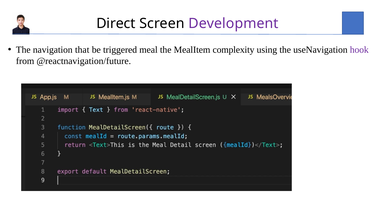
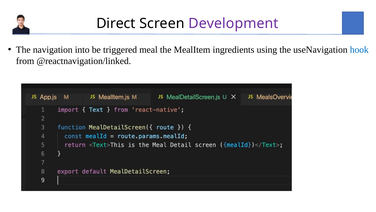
that: that -> into
complexity: complexity -> ingredients
hook colour: purple -> blue
@reactnavigation/future: @reactnavigation/future -> @reactnavigation/linked
